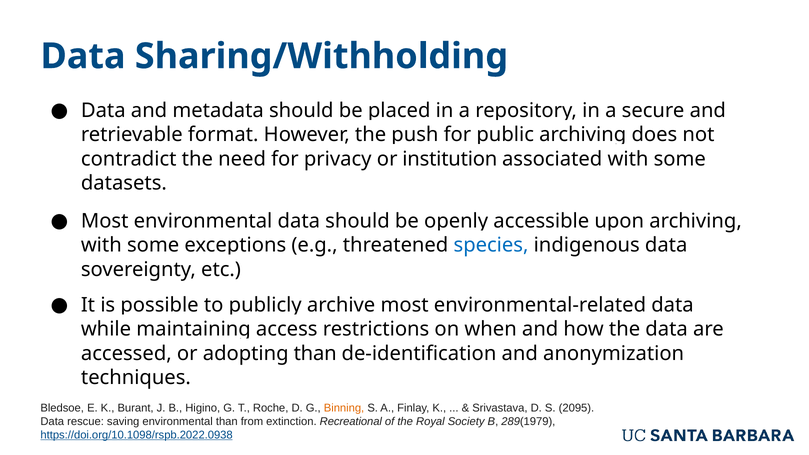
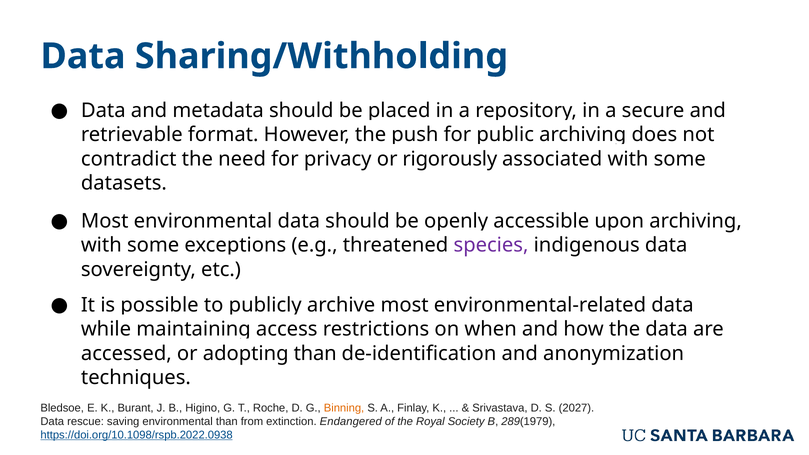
institution: institution -> rigorously
species colour: blue -> purple
2095: 2095 -> 2027
Recreational: Recreational -> Endangered
